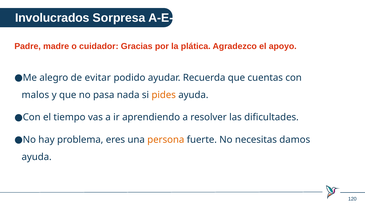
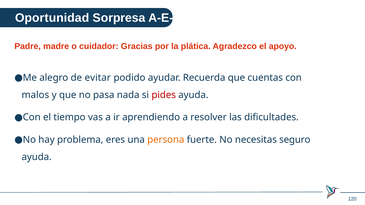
Involucrados: Involucrados -> Oportunidad
pides colour: orange -> red
damos: damos -> seguro
